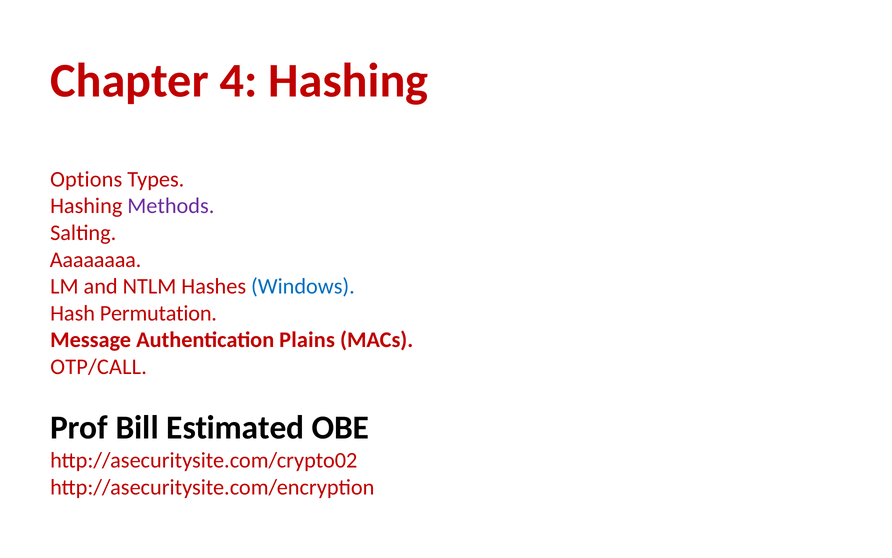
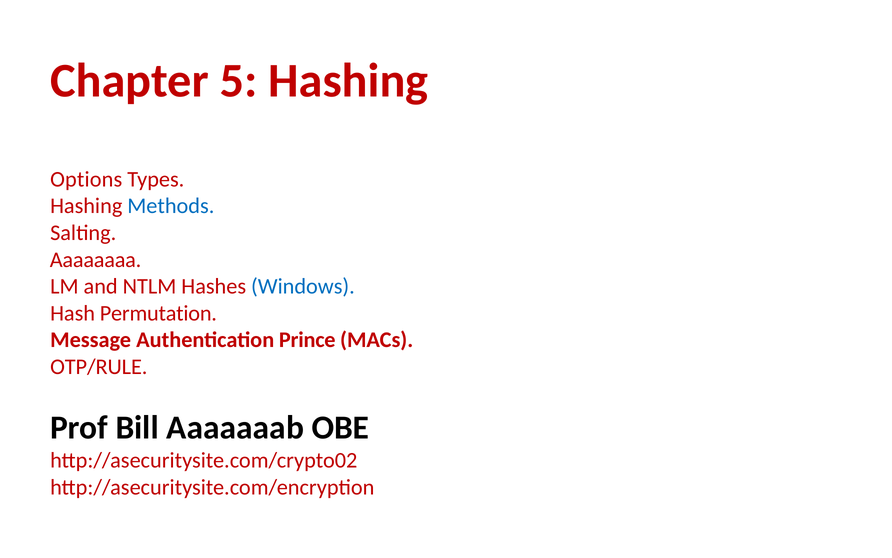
4: 4 -> 5
Methods colour: purple -> blue
Plains: Plains -> Prince
OTP/CALL: OTP/CALL -> OTP/RULE
Estimated: Estimated -> Aaaaaaab
